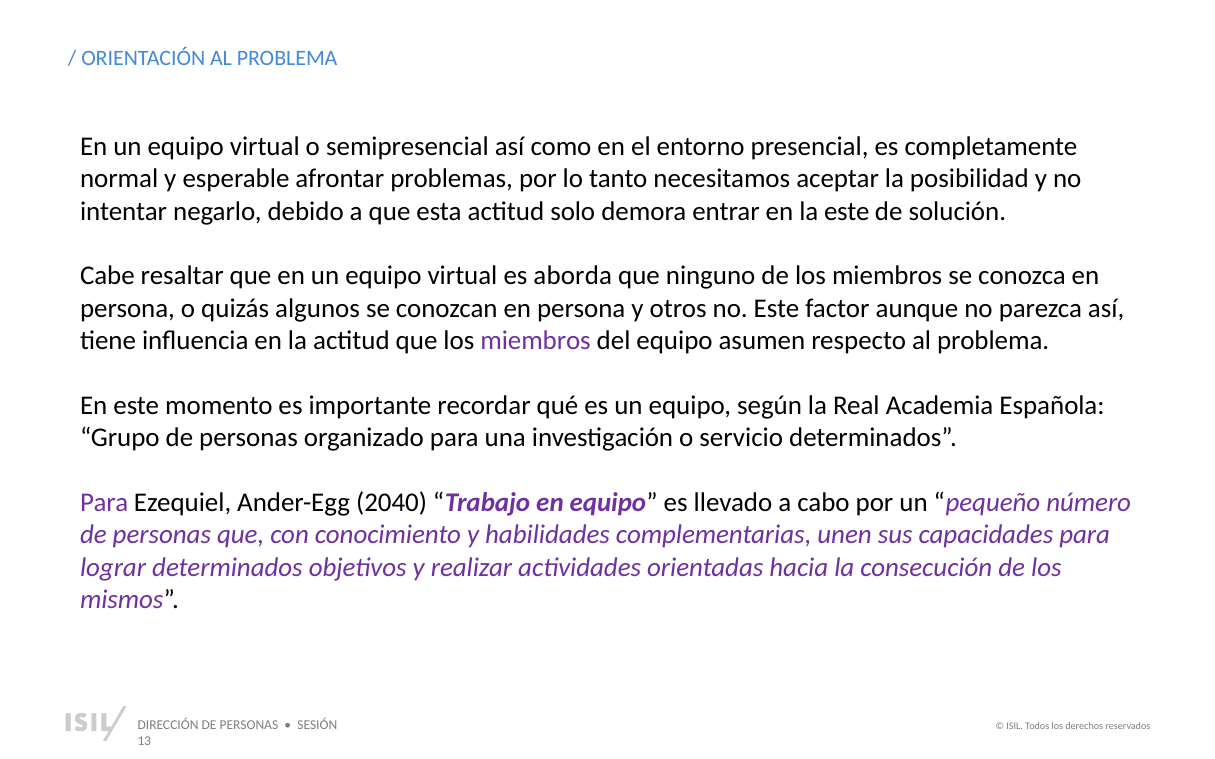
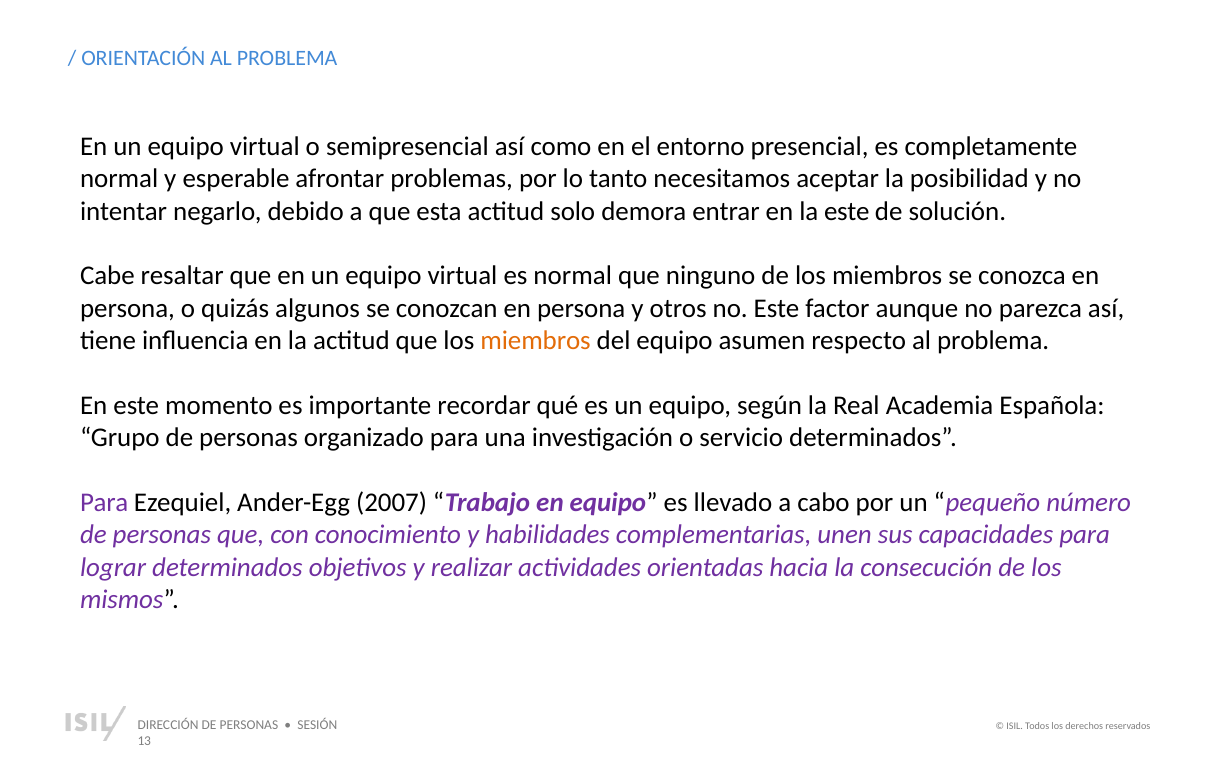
es aborda: aborda -> normal
miembros at (536, 341) colour: purple -> orange
2040: 2040 -> 2007
